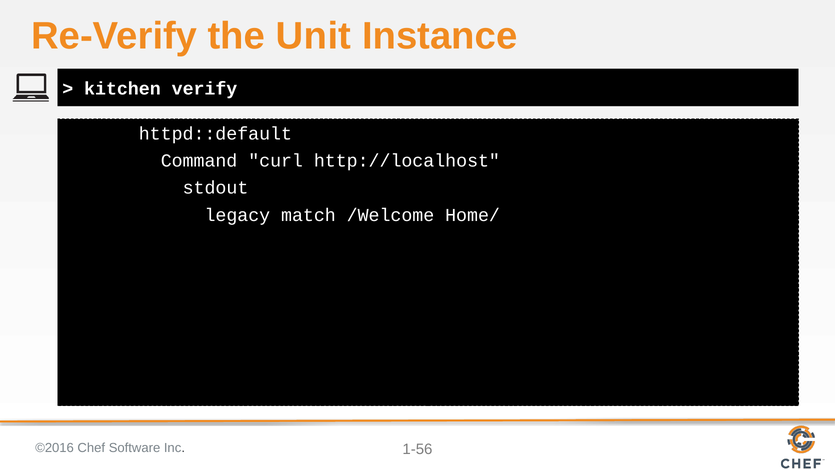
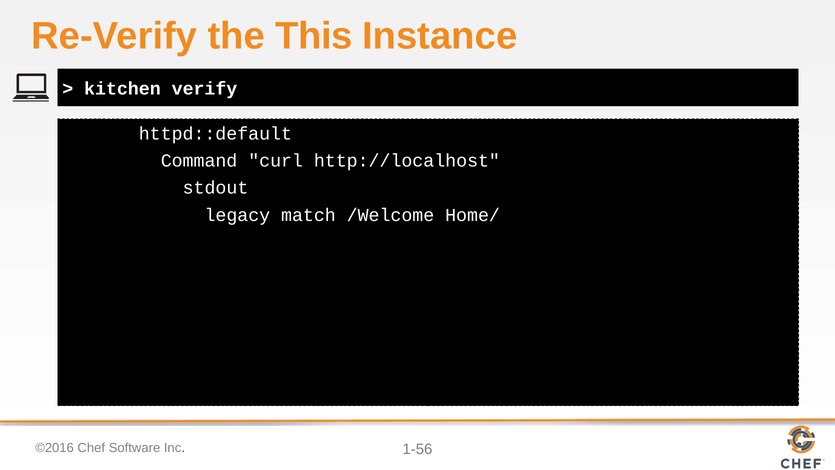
Unit: Unit -> This
